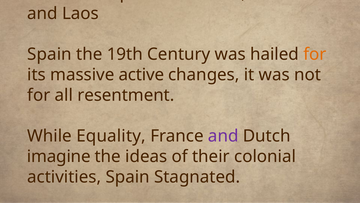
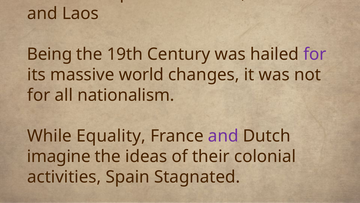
Spain at (49, 54): Spain -> Being
for at (315, 54) colour: orange -> purple
active: active -> world
resentment: resentment -> nationalism
